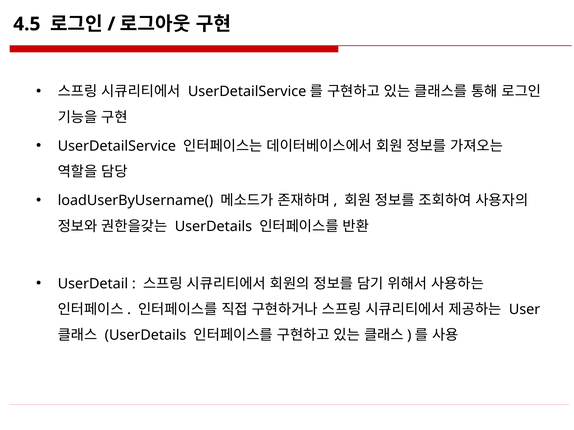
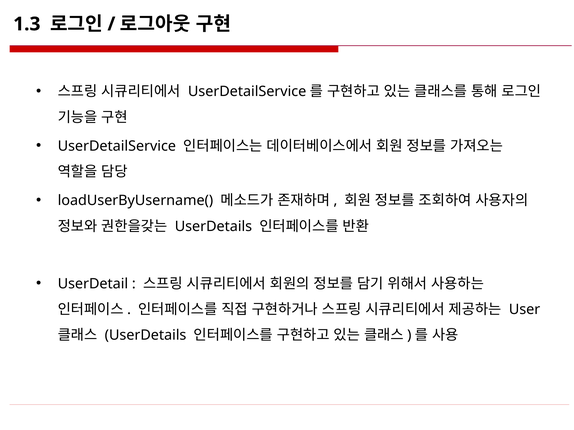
4.5: 4.5 -> 1.3
